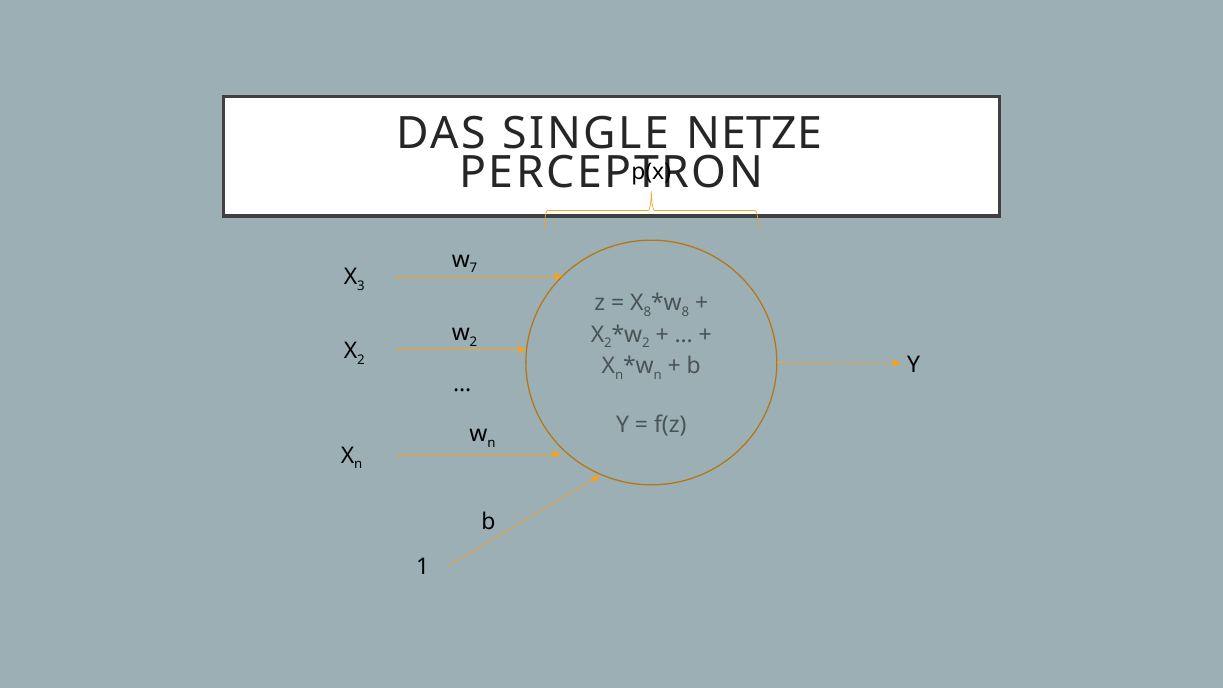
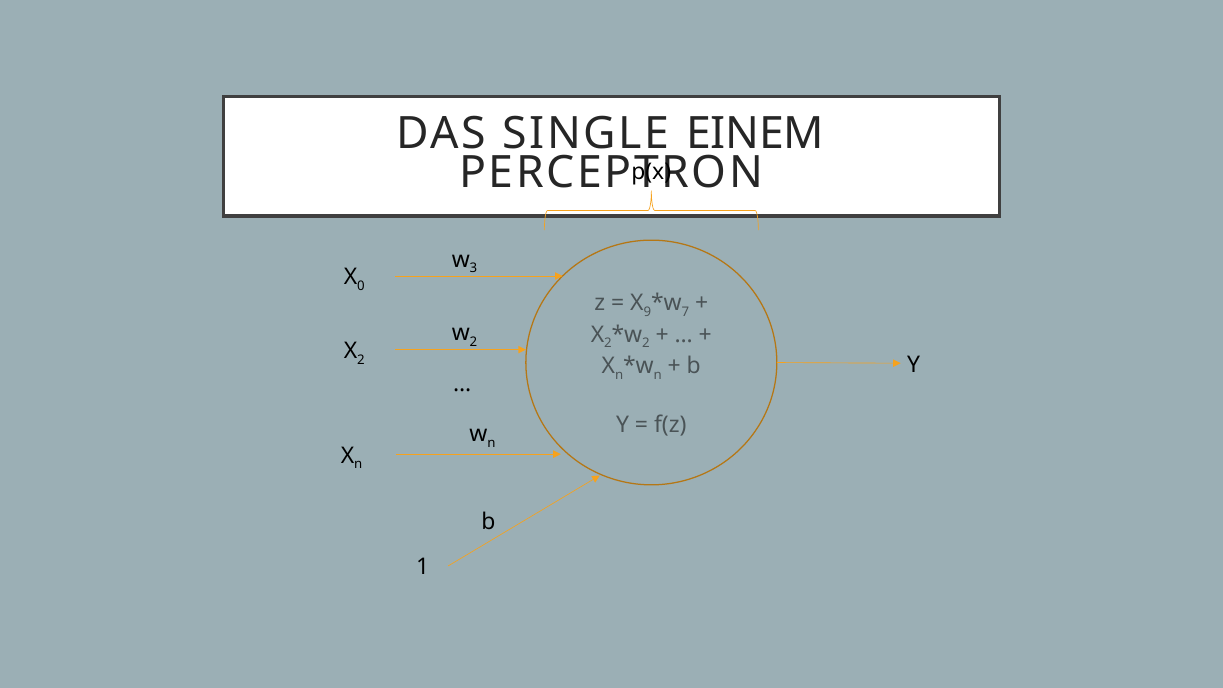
NETZE: NETZE -> EINEM
7: 7 -> 3
3: 3 -> 0
8 at (647, 312): 8 -> 9
8 at (686, 312): 8 -> 7
